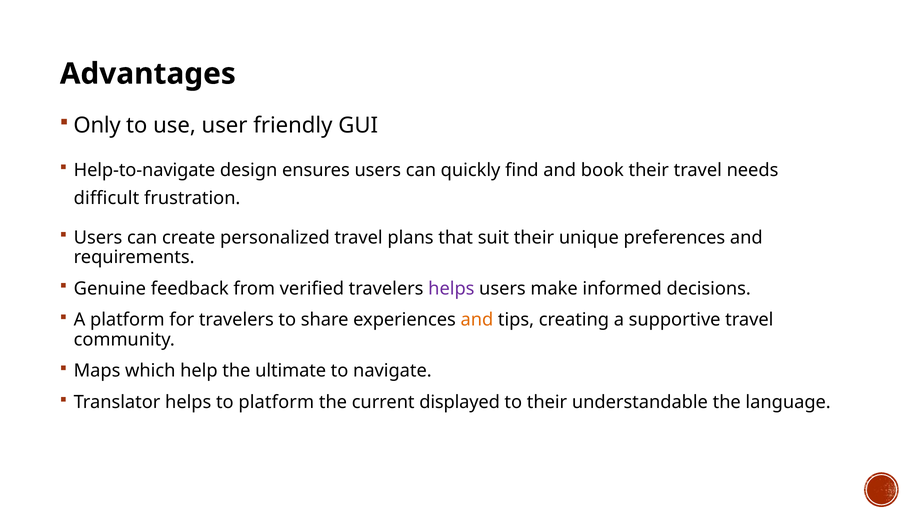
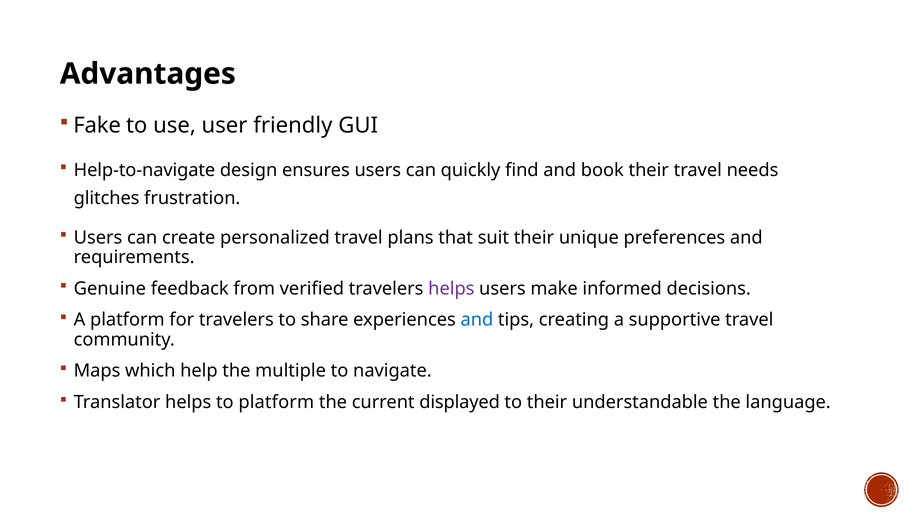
Only: Only -> Fake
difficult: difficult -> glitches
and at (477, 320) colour: orange -> blue
ultimate: ultimate -> multiple
